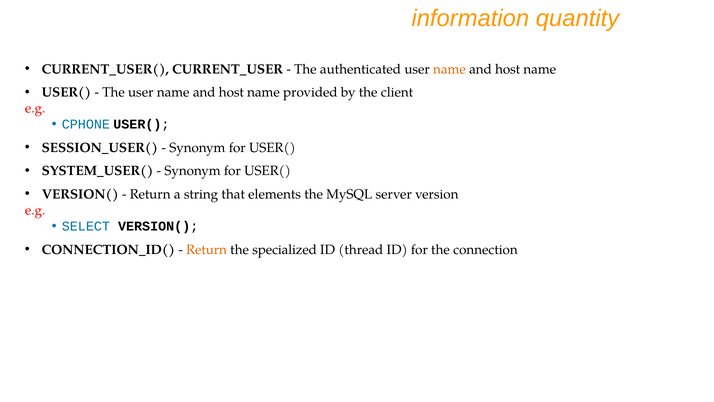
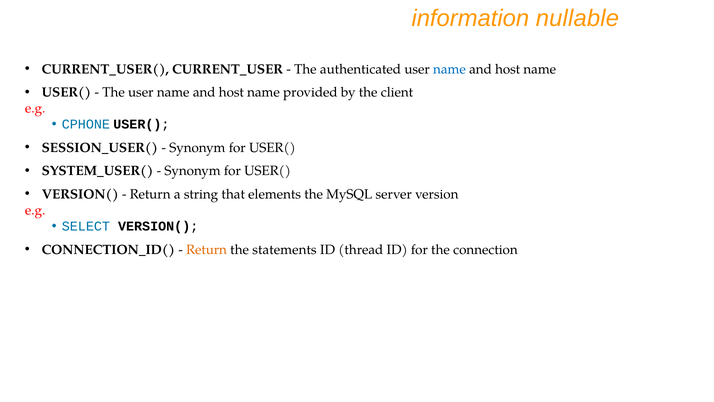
quantity: quantity -> nullable
name at (449, 69) colour: orange -> blue
specialized: specialized -> statements
